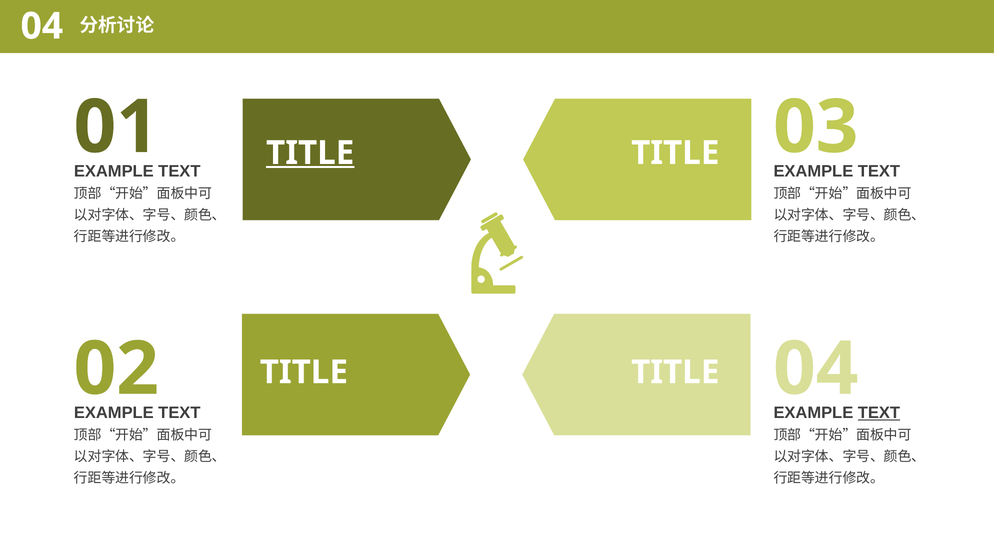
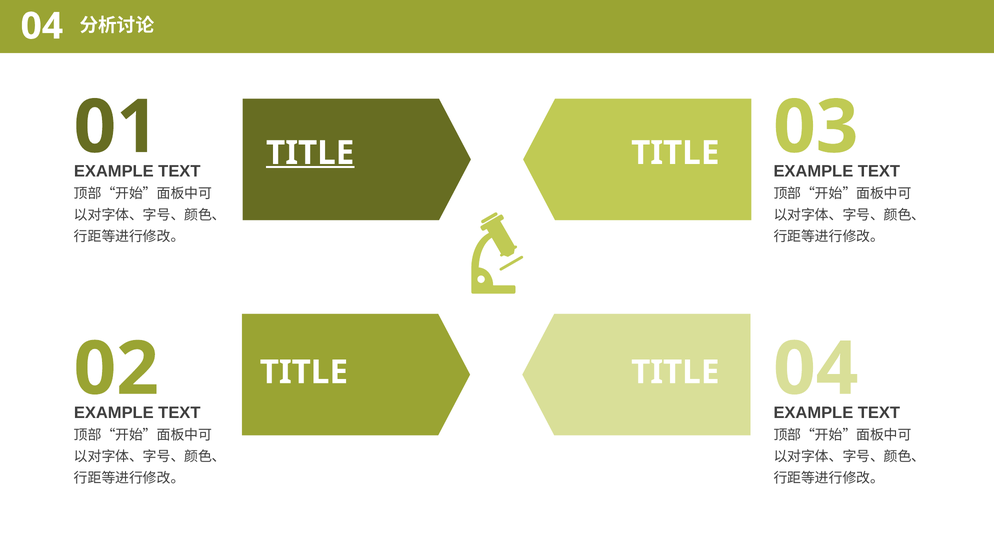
TEXT at (879, 413) underline: present -> none
